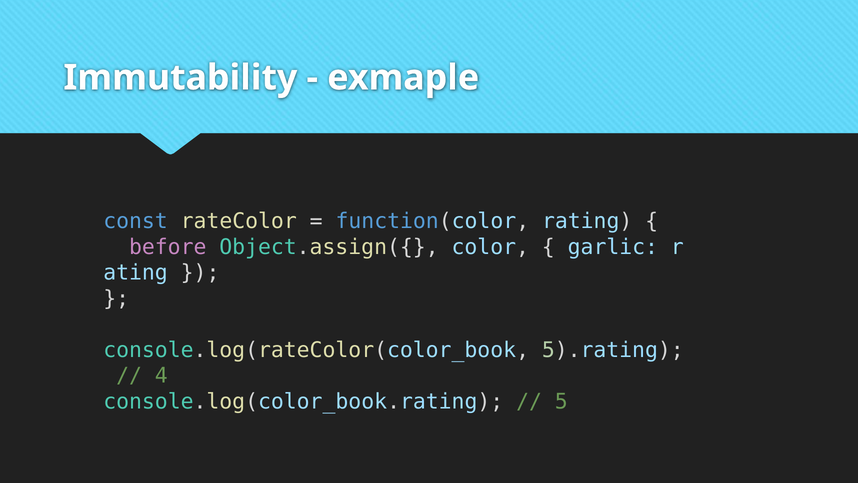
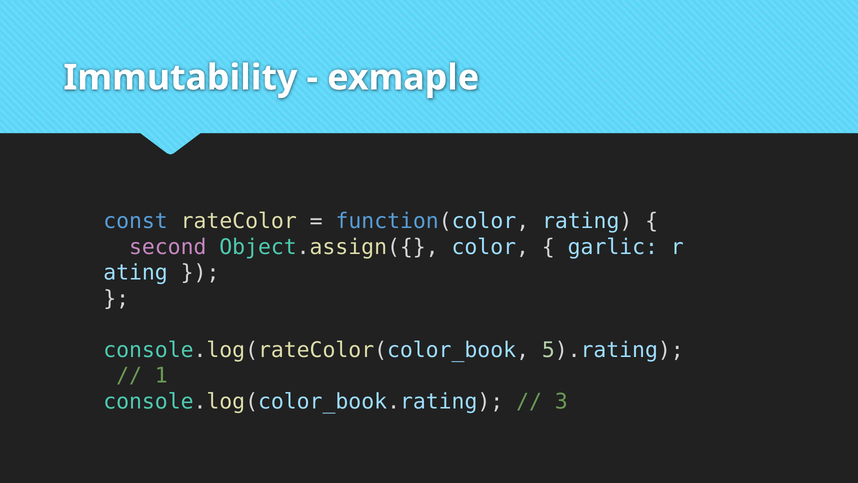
before: before -> second
4: 4 -> 1
5: 5 -> 3
